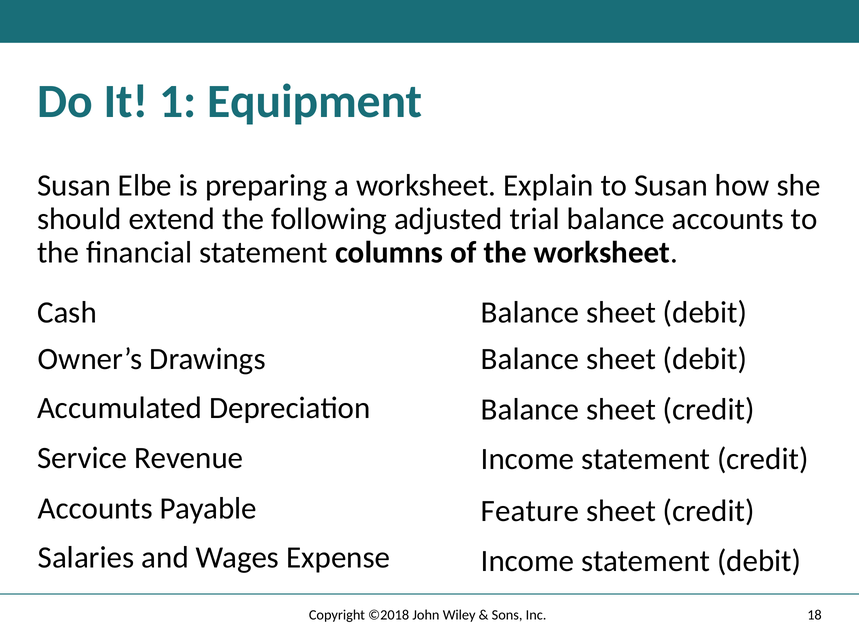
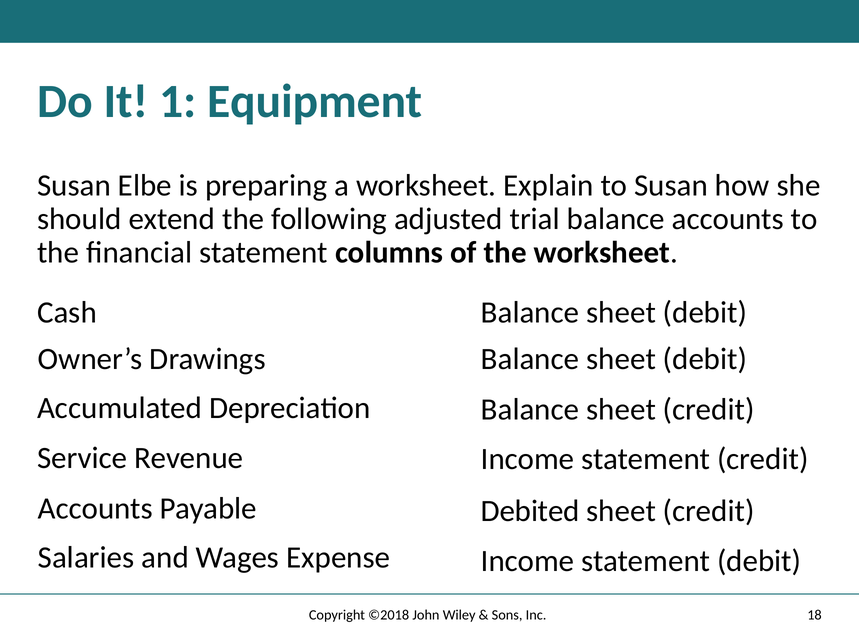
Feature: Feature -> Debited
